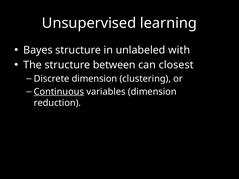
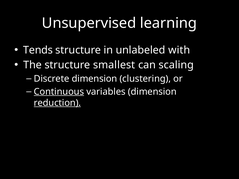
Bayes: Bayes -> Tends
between: between -> smallest
closest: closest -> scaling
reduction underline: none -> present
